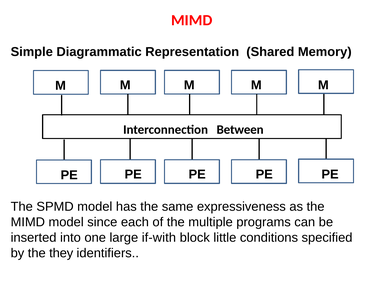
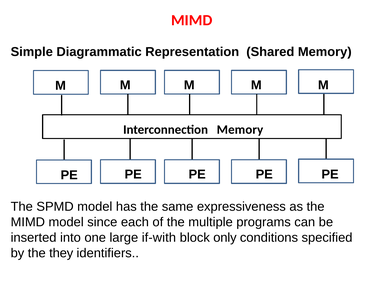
Interconnection Between: Between -> Memory
little: little -> only
